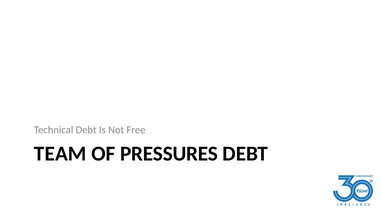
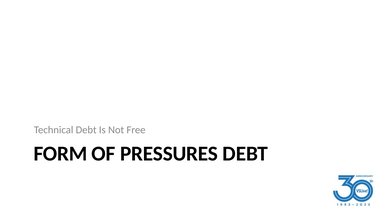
TEAM: TEAM -> FORM
